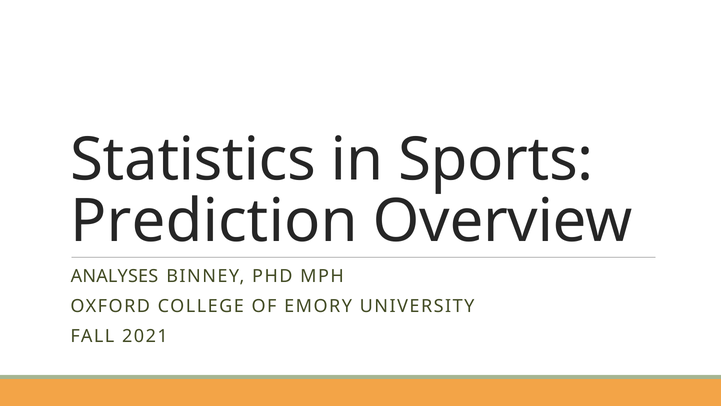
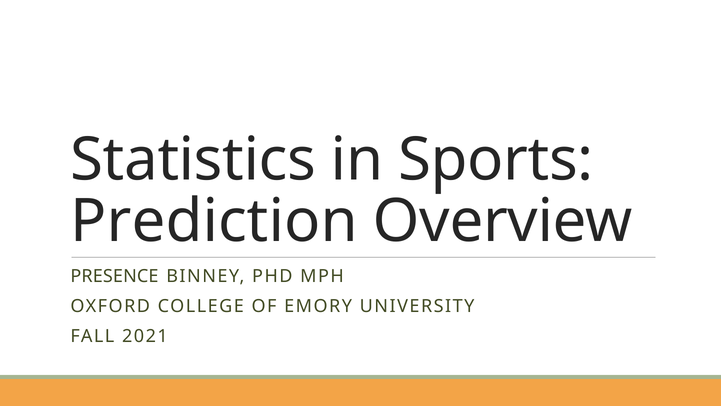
ANALYSES: ANALYSES -> PRESENCE
